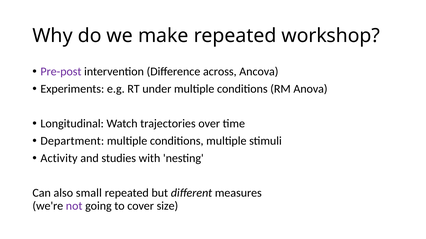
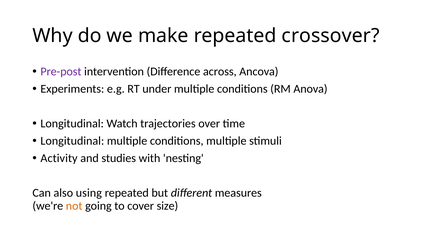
workshop: workshop -> crossover
Department at (72, 141): Department -> Longitudinal
small: small -> using
not colour: purple -> orange
